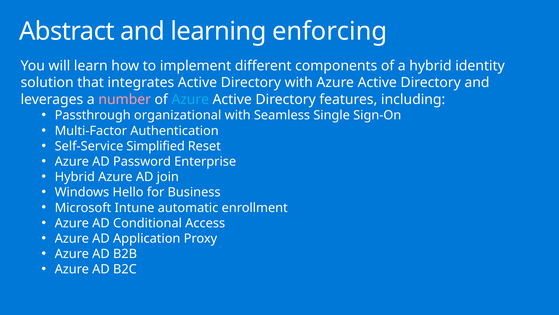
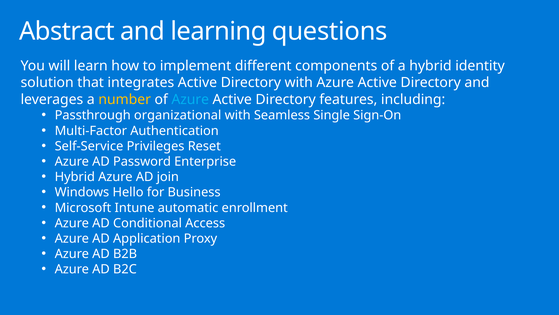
enforcing: enforcing -> questions
number colour: pink -> yellow
Simplified: Simplified -> Privileges
